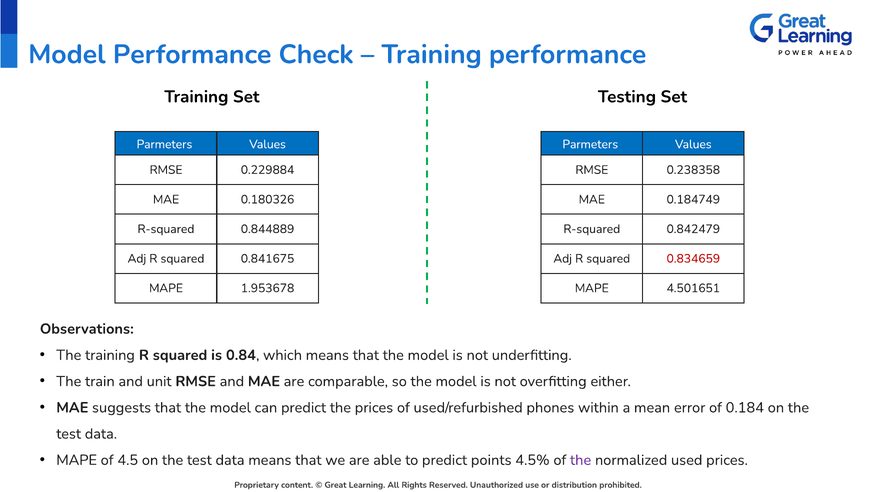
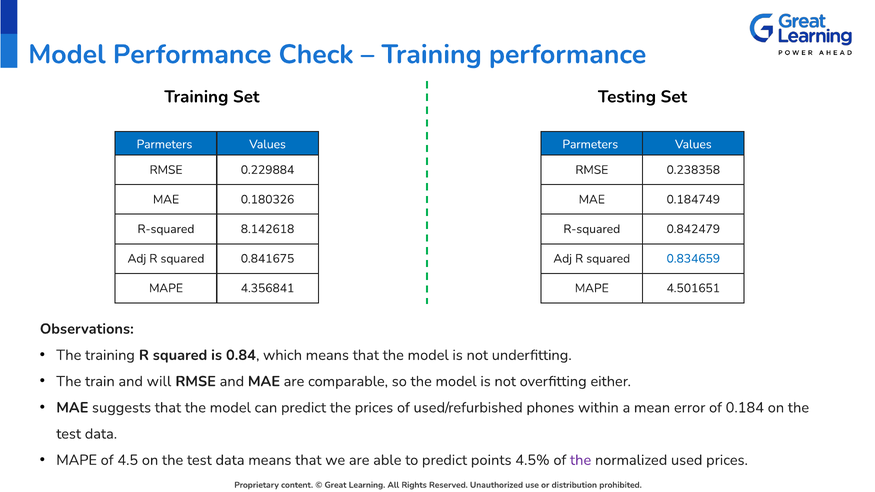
0.844889: 0.844889 -> 8.142618
0.834659 colour: red -> blue
1.953678: 1.953678 -> 4.356841
unit: unit -> will
